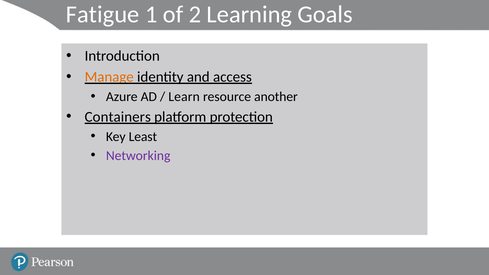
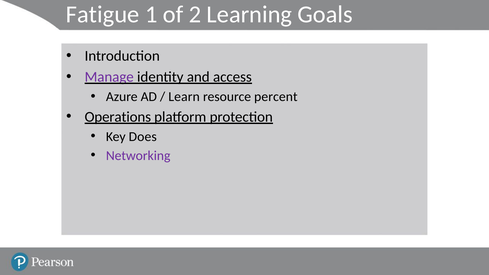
Manage colour: orange -> purple
another: another -> percent
Containers: Containers -> Operations
Least: Least -> Does
